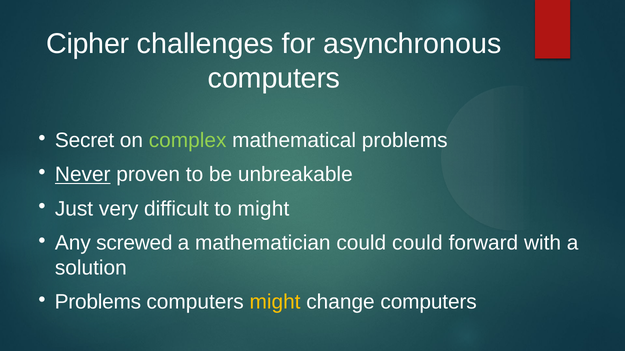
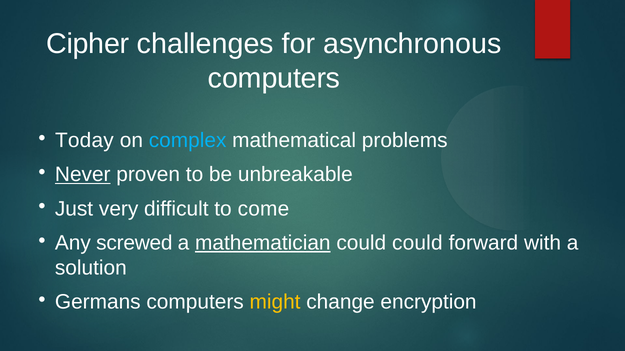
Secret: Secret -> Today
complex colour: light green -> light blue
to might: might -> come
mathematician underline: none -> present
Problems at (98, 303): Problems -> Germans
change computers: computers -> encryption
